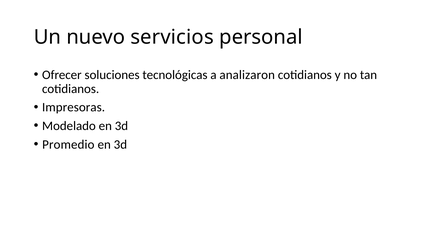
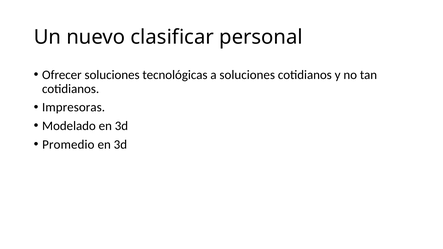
servicios: servicios -> clasificar
a analizaron: analizaron -> soluciones
